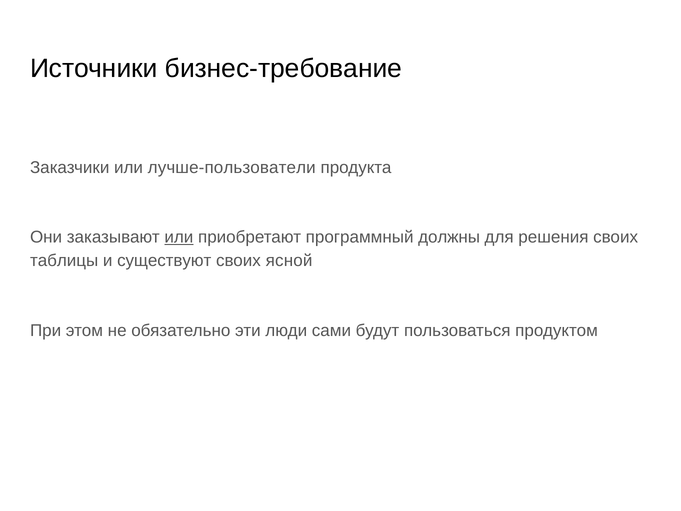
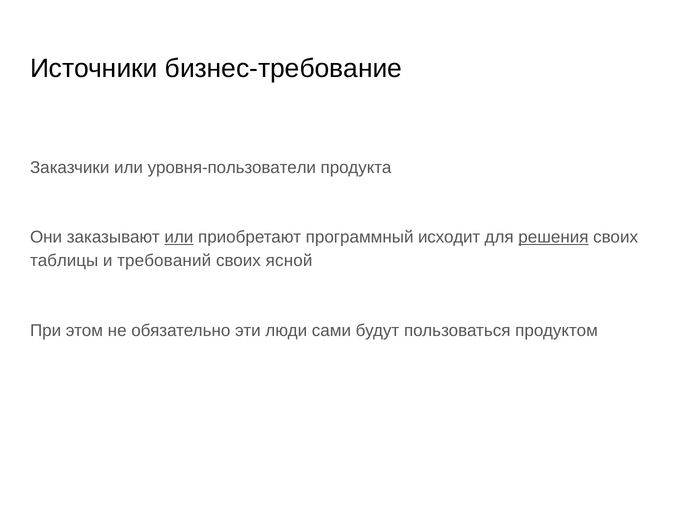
лучше-пользователи: лучше-пользователи -> уровня-пользователи
должны: должны -> исходит
решения underline: none -> present
существуют: существуют -> требований
